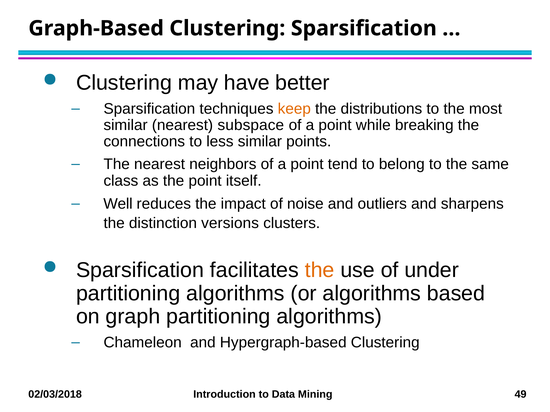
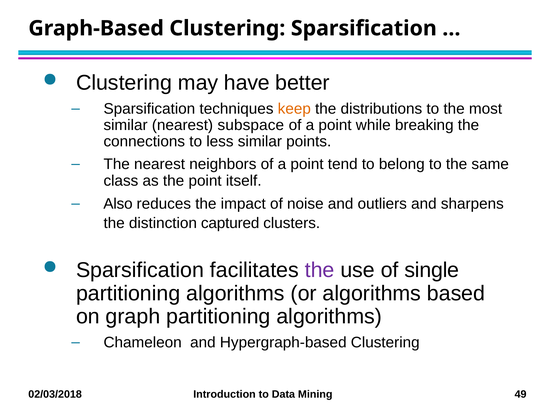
Well: Well -> Also
versions: versions -> captured
the at (320, 271) colour: orange -> purple
under: under -> single
